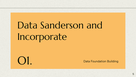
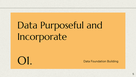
Sanderson: Sanderson -> Purposeful
